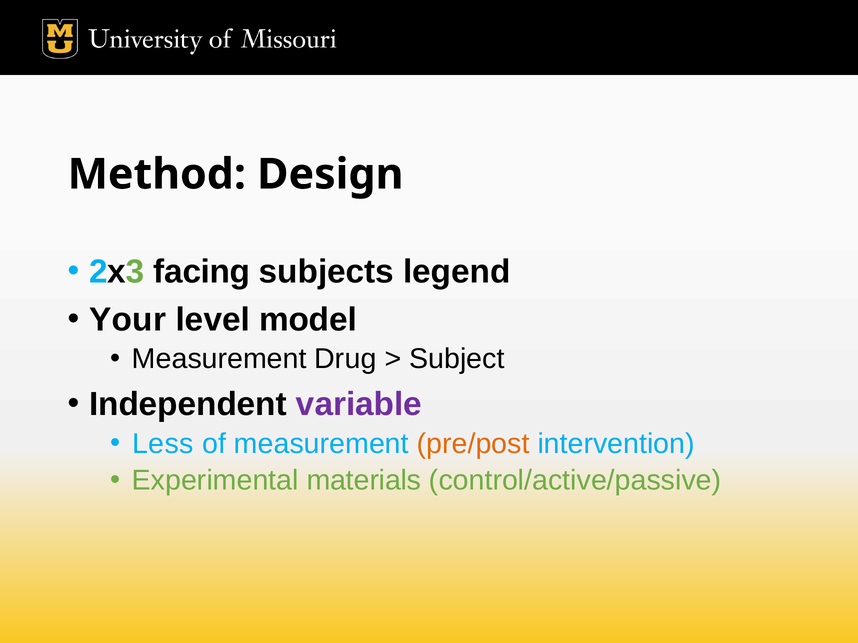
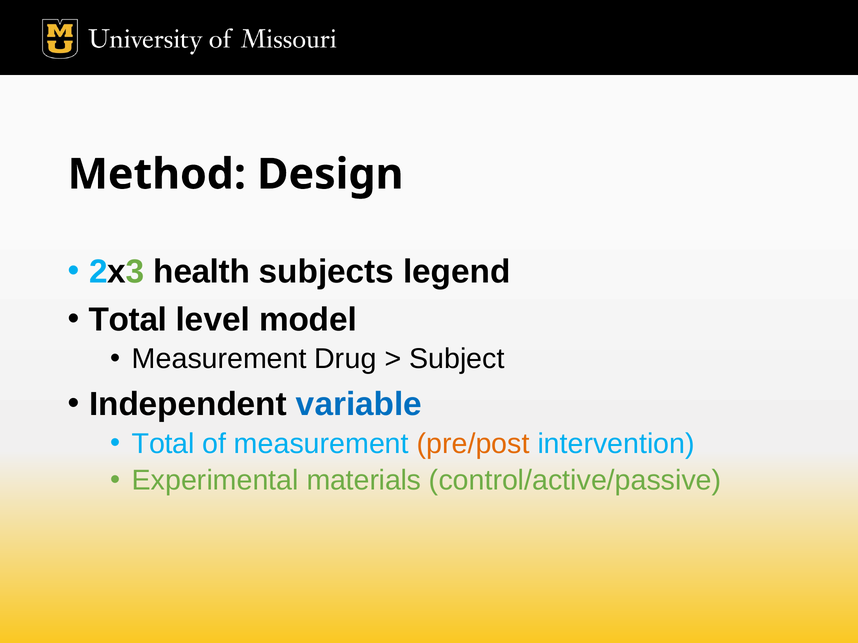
facing: facing -> health
Your at (128, 320): Your -> Total
variable colour: purple -> blue
Less at (163, 444): Less -> Total
